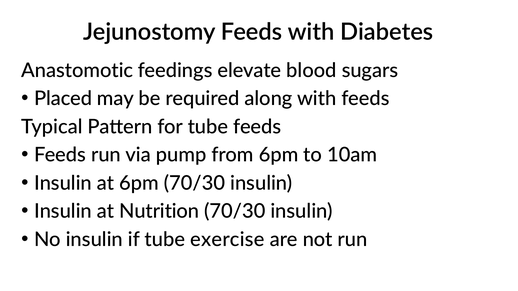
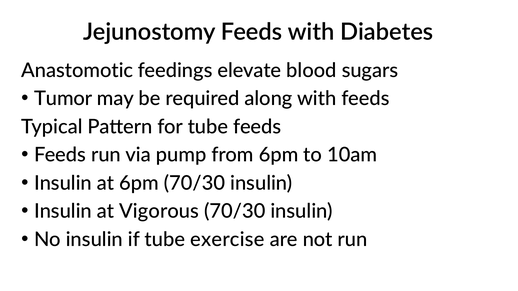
Placed: Placed -> Tumor
Nutrition: Nutrition -> Vigorous
